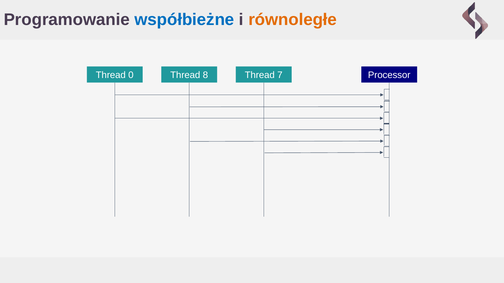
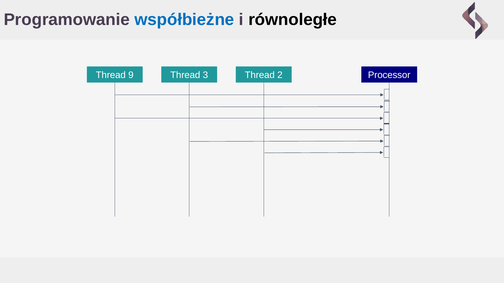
równoległe colour: orange -> black
0: 0 -> 9
8: 8 -> 3
7: 7 -> 2
